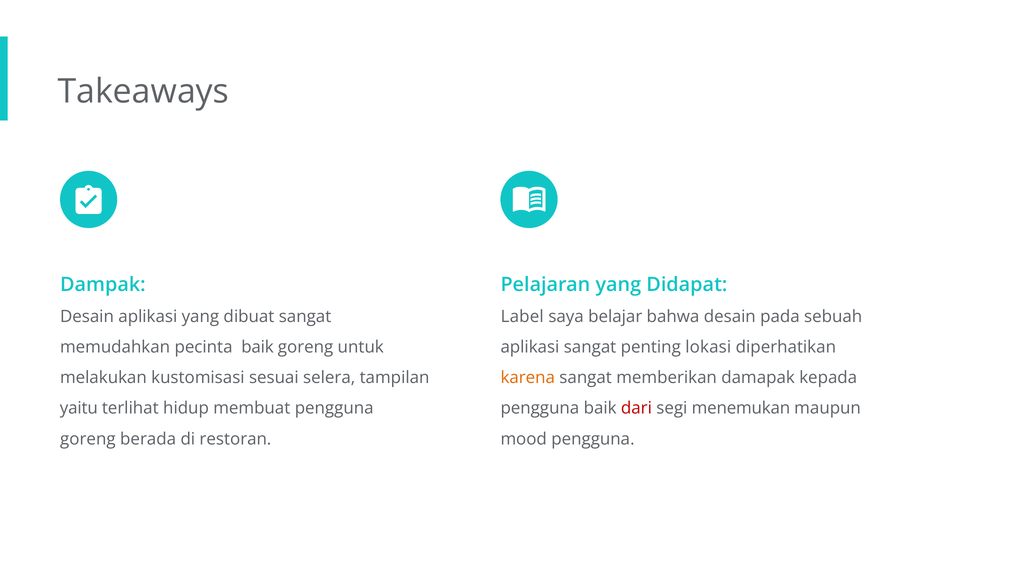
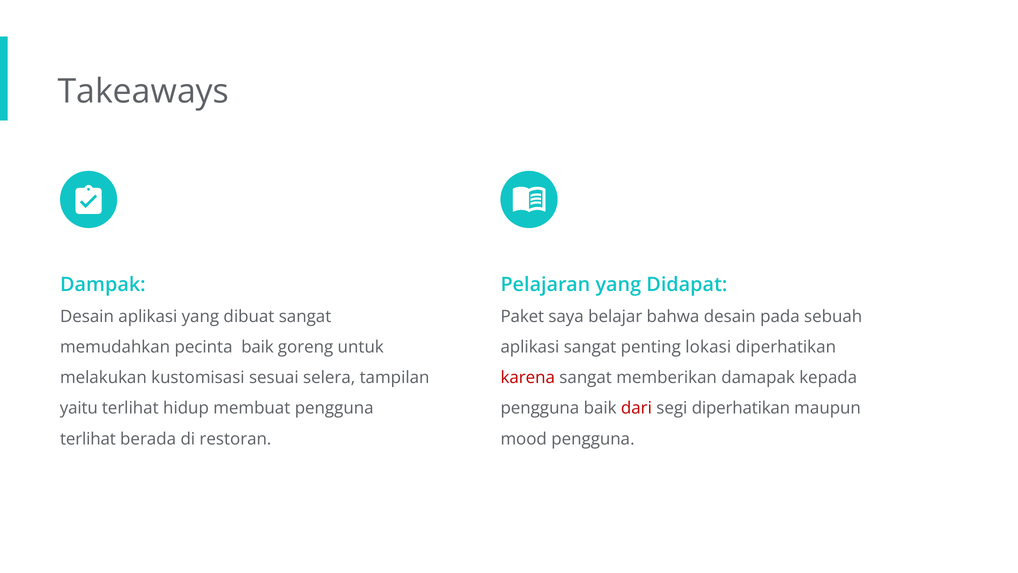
Label: Label -> Paket
karena colour: orange -> red
segi menemukan: menemukan -> diperhatikan
goreng at (88, 439): goreng -> terlihat
